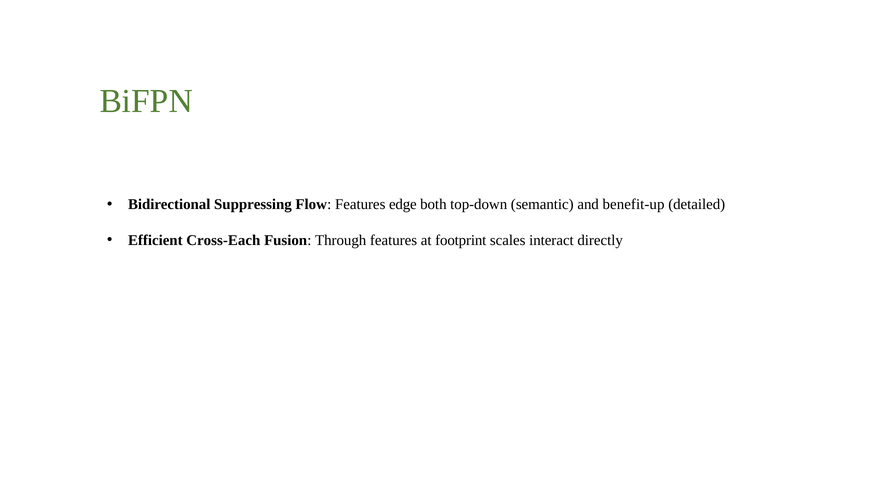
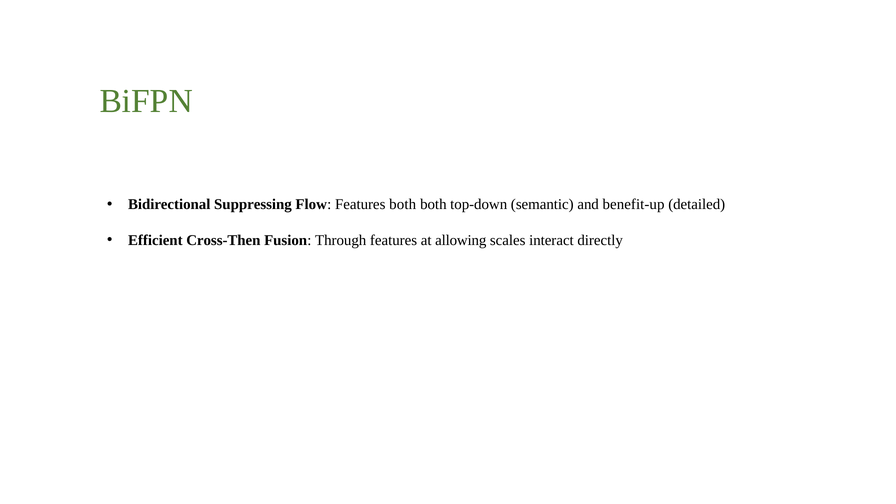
Features edge: edge -> both
Cross-Each: Cross-Each -> Cross-Then
footprint: footprint -> allowing
